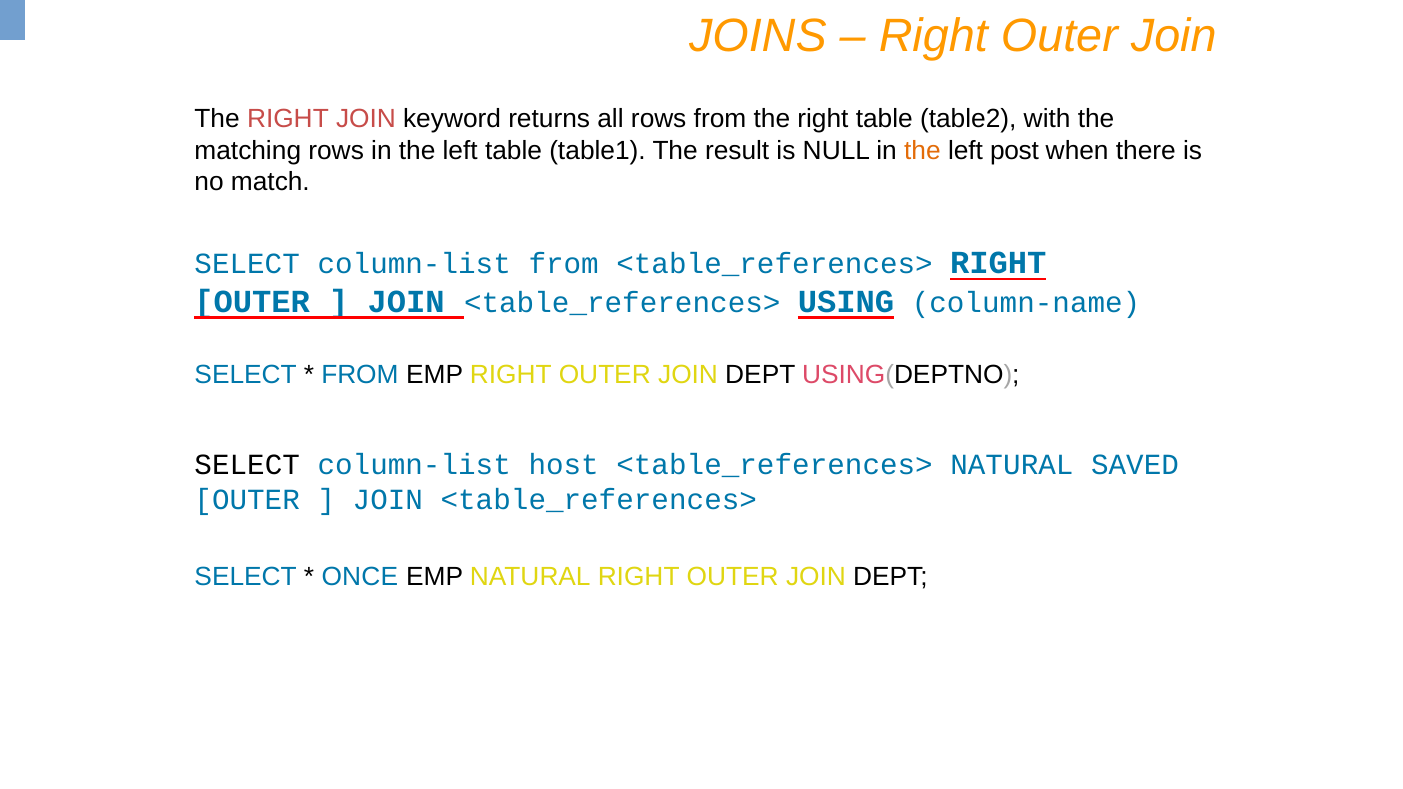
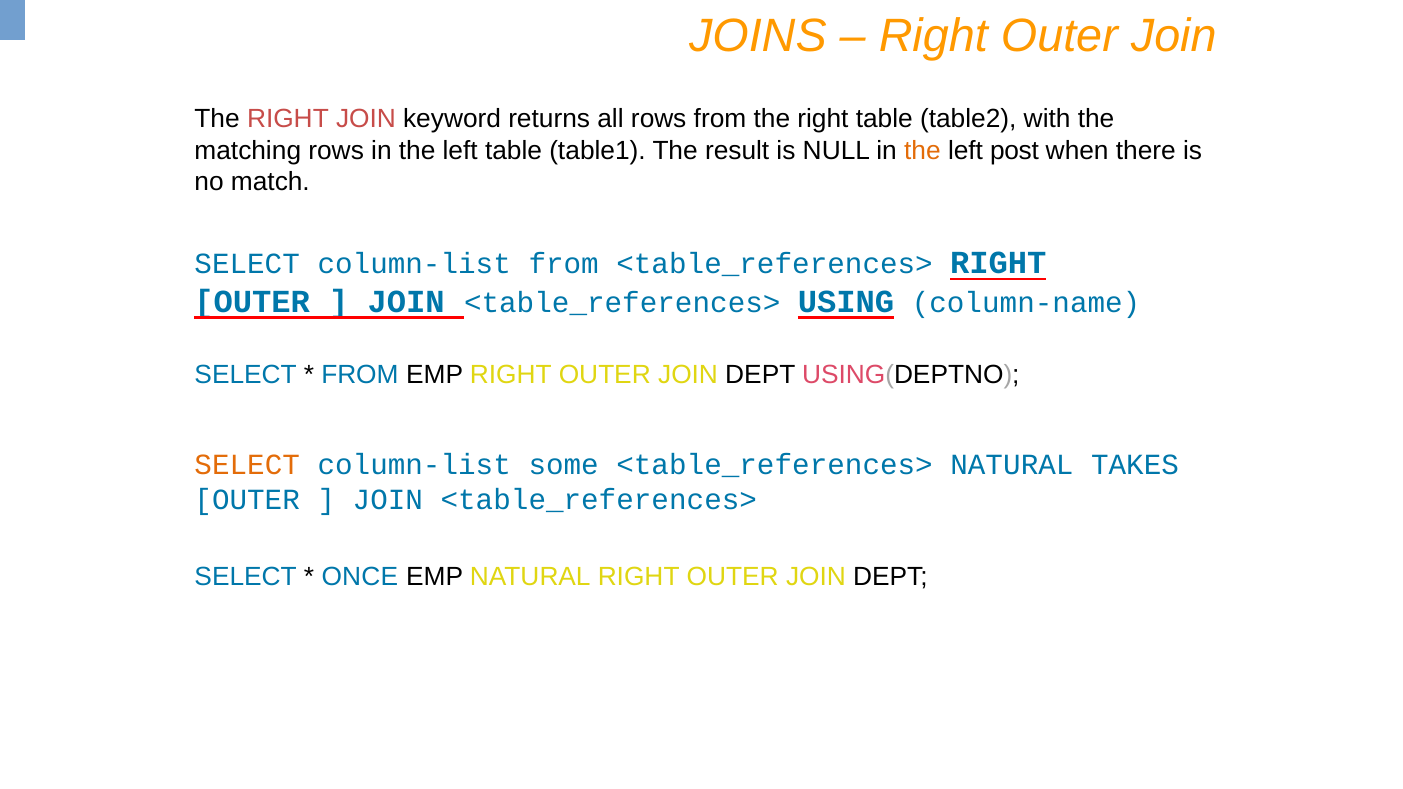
SELECT at (247, 465) colour: black -> orange
host: host -> some
SAVED: SAVED -> TAKES
